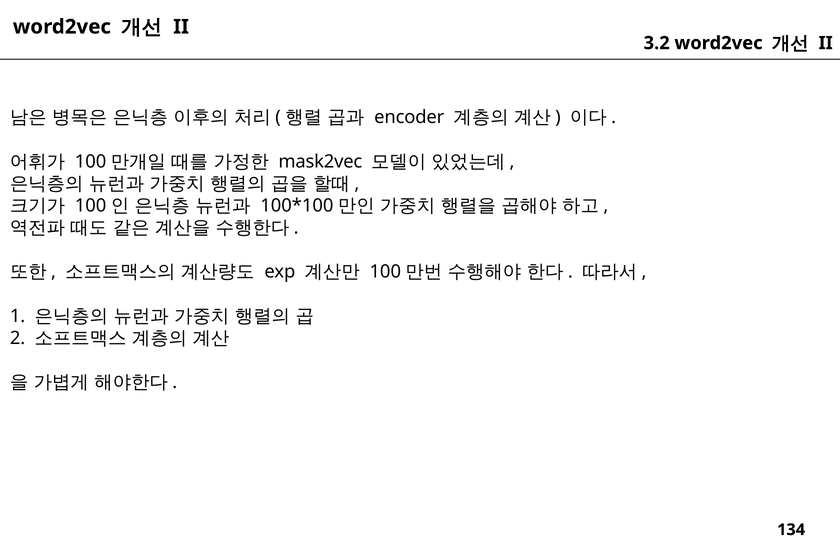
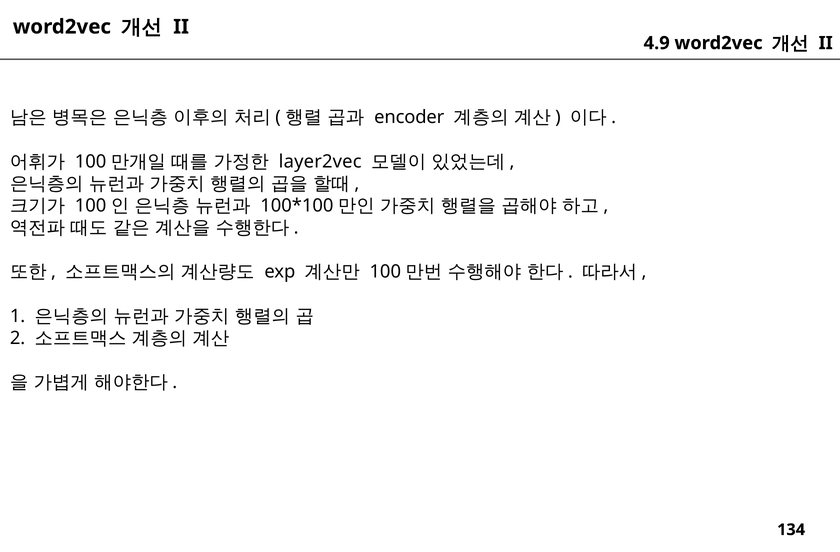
3.2: 3.2 -> 4.9
mask2vec: mask2vec -> layer2vec
